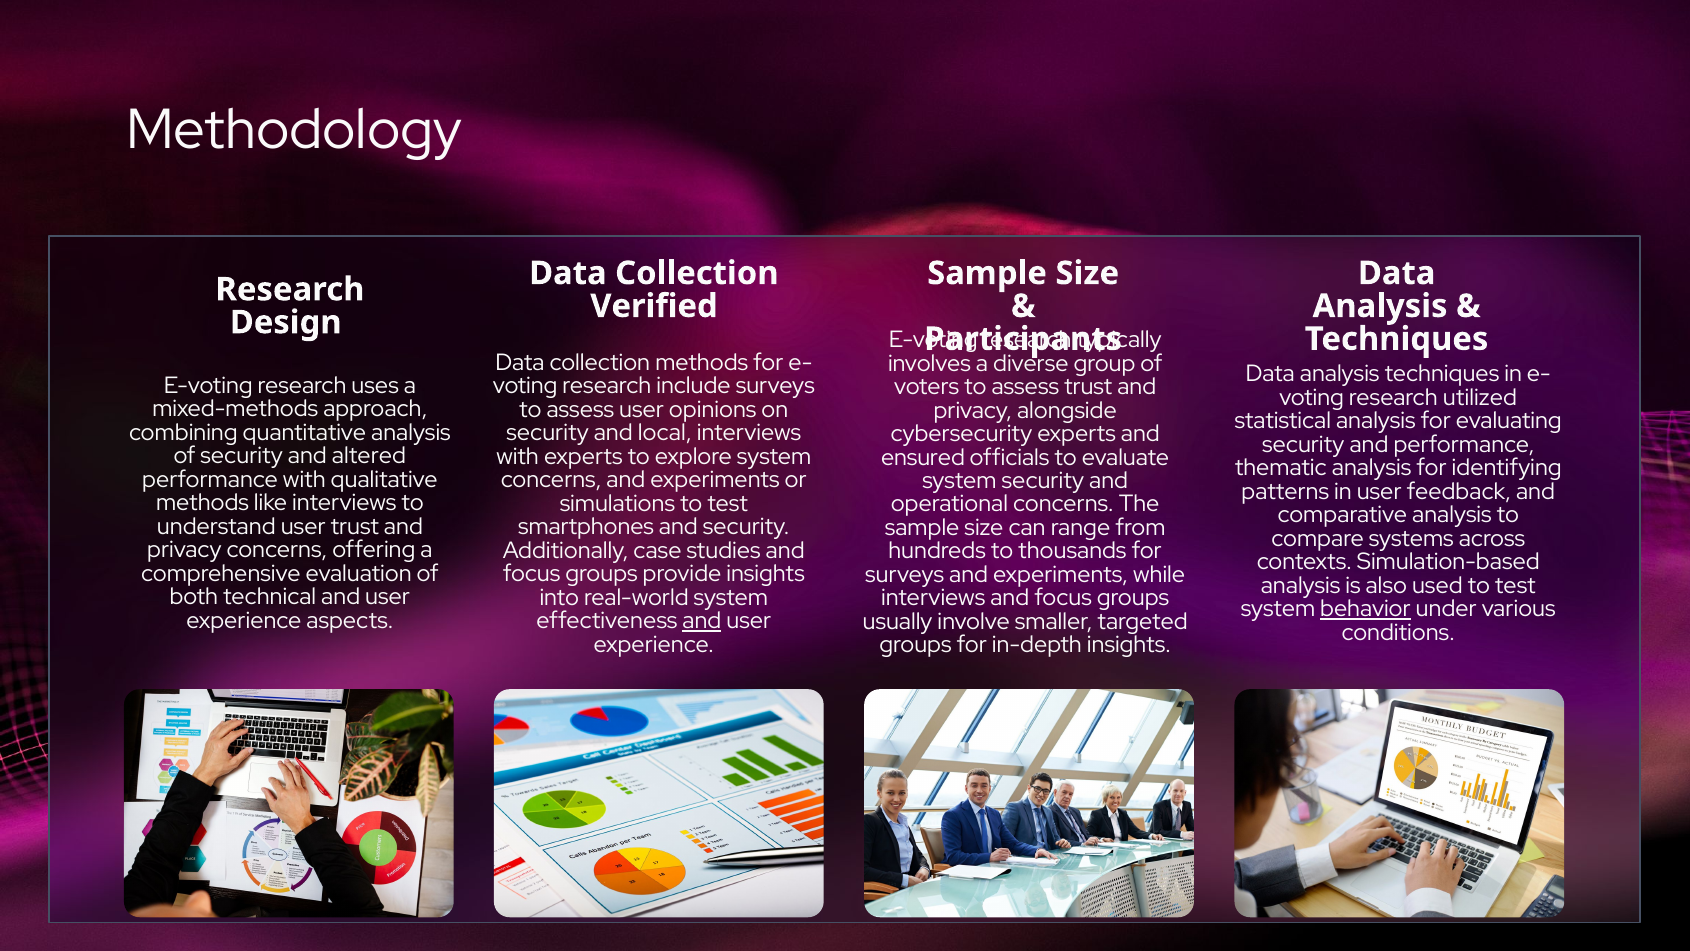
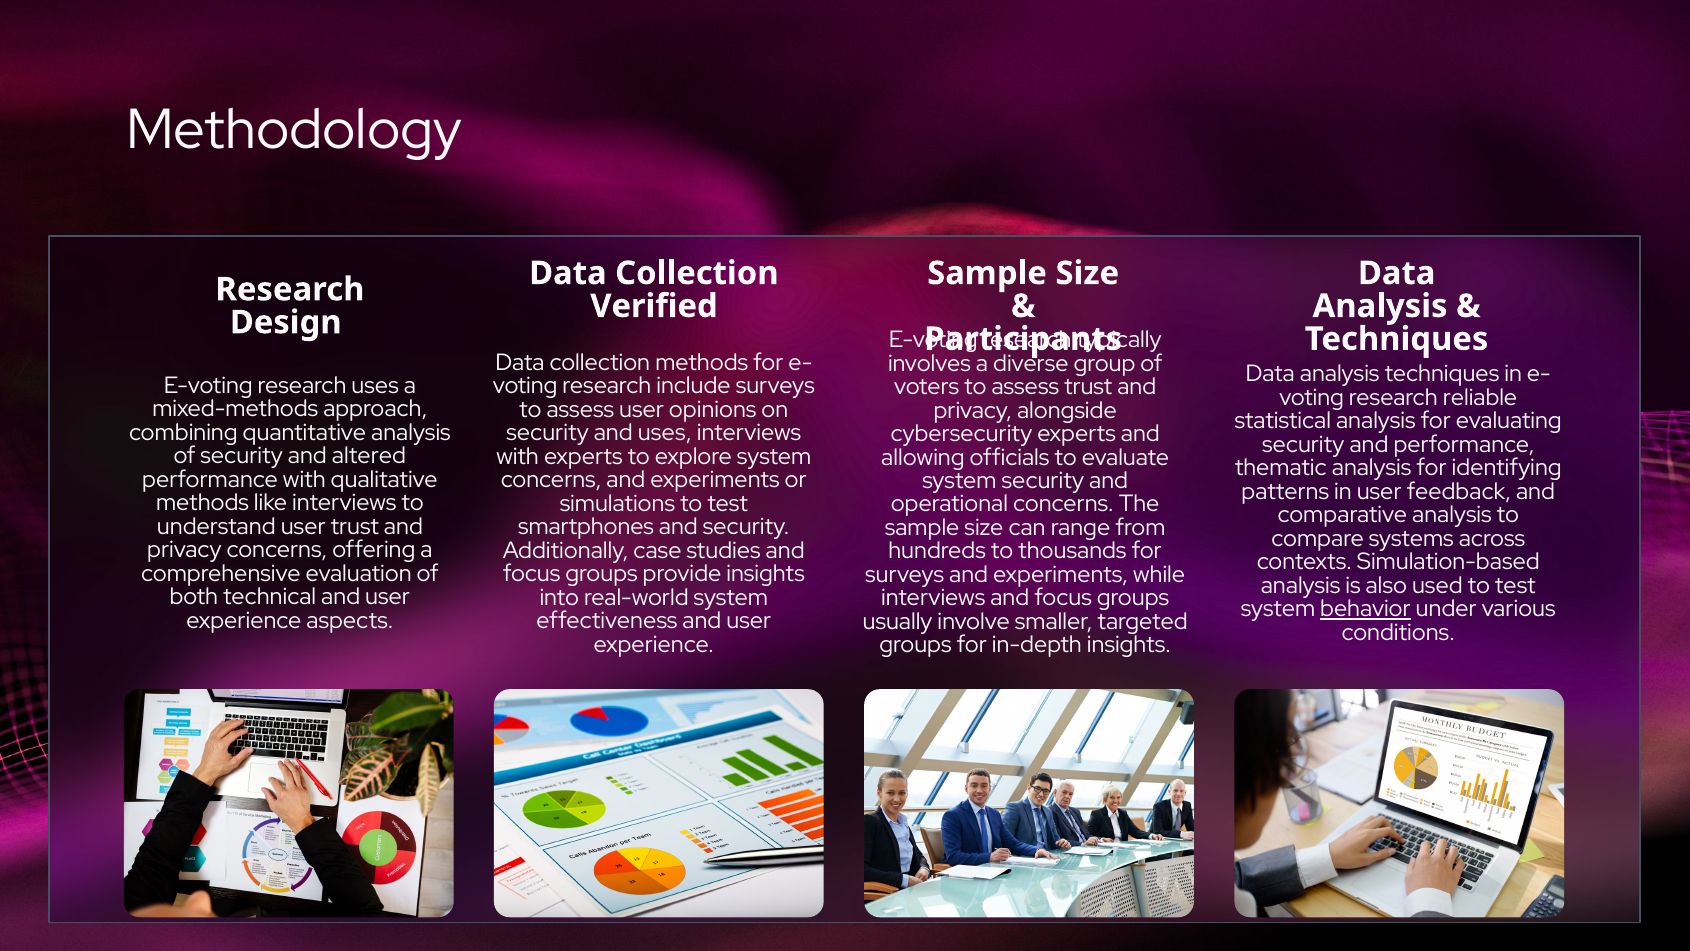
utilized: utilized -> reliable
and local: local -> uses
ensured: ensured -> allowing
and at (702, 621) underline: present -> none
